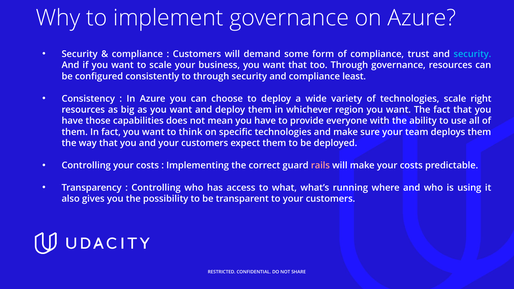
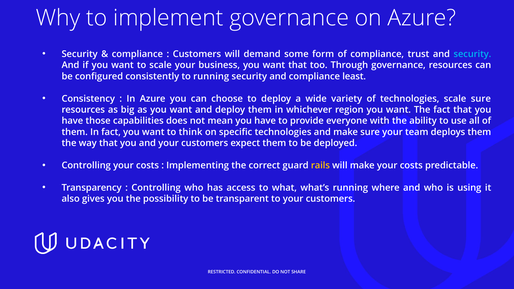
to through: through -> running
scale right: right -> sure
rails colour: pink -> yellow
